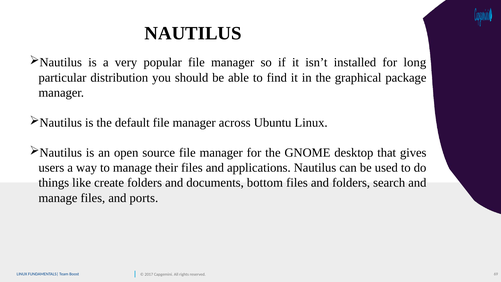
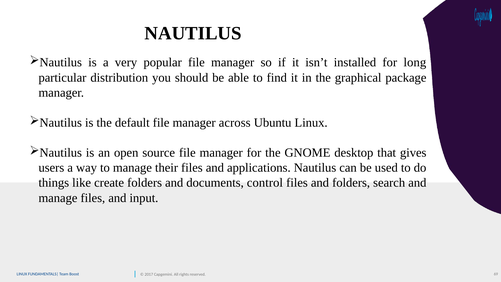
bottom: bottom -> control
ports: ports -> input
